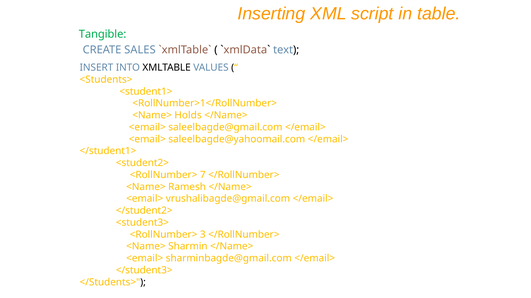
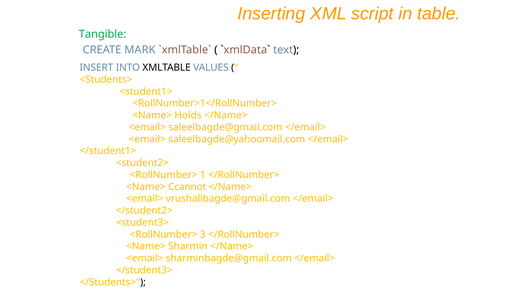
SALES: SALES -> MARK
7: 7 -> 1
Ramesh: Ramesh -> Ccannot
